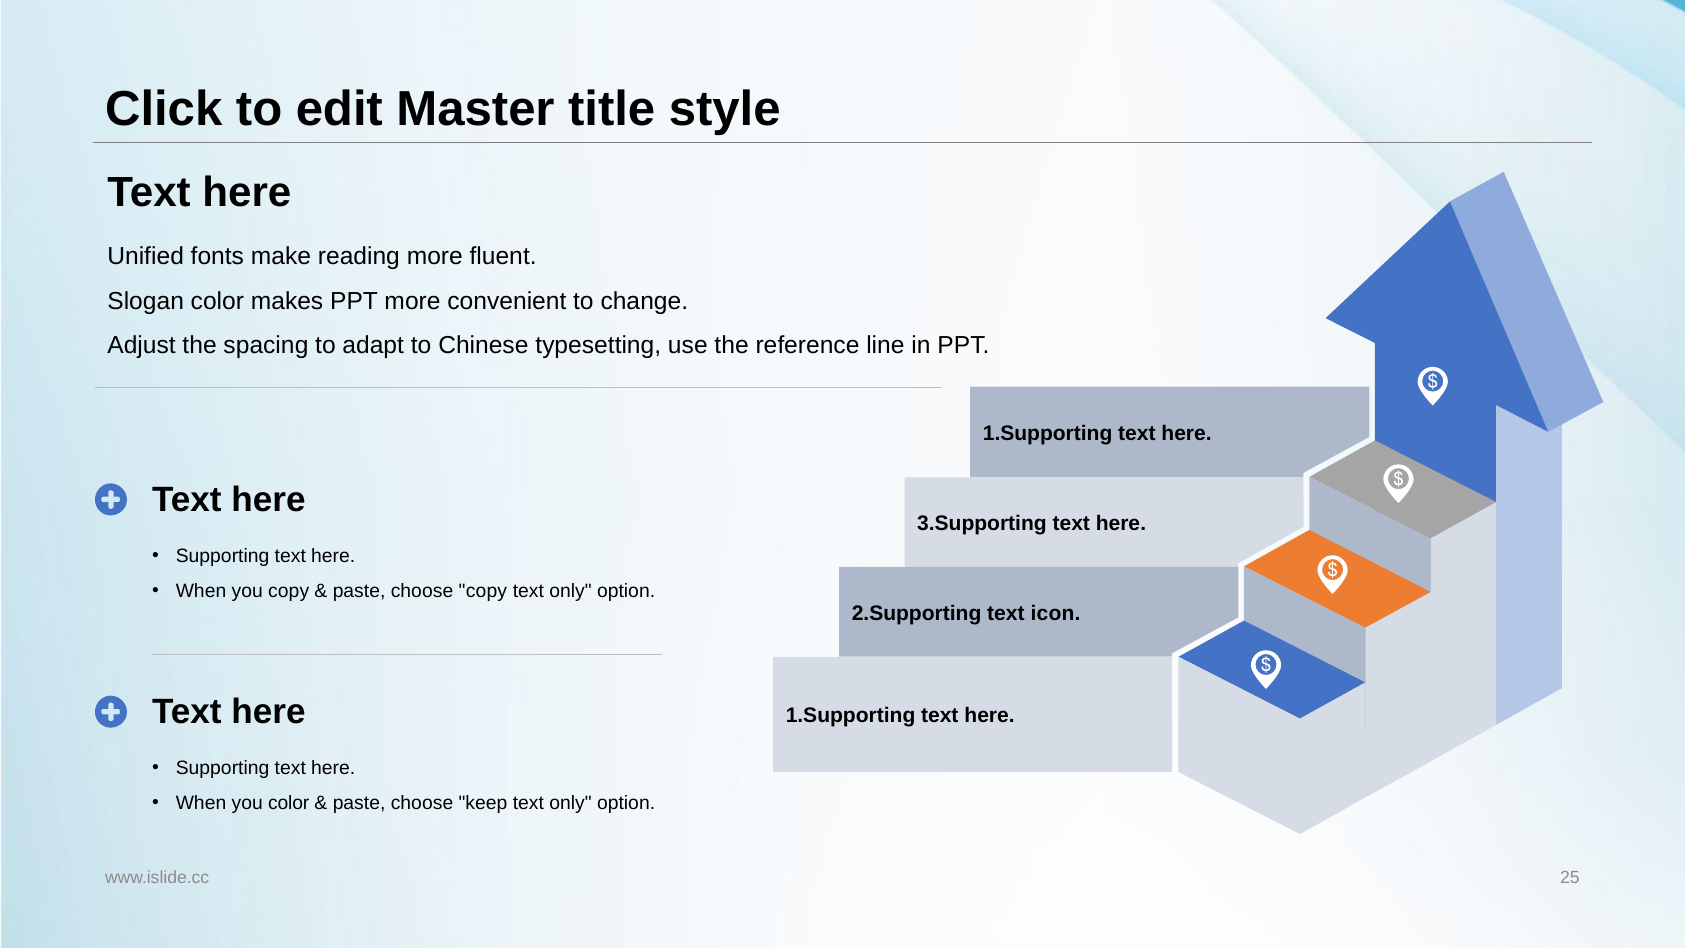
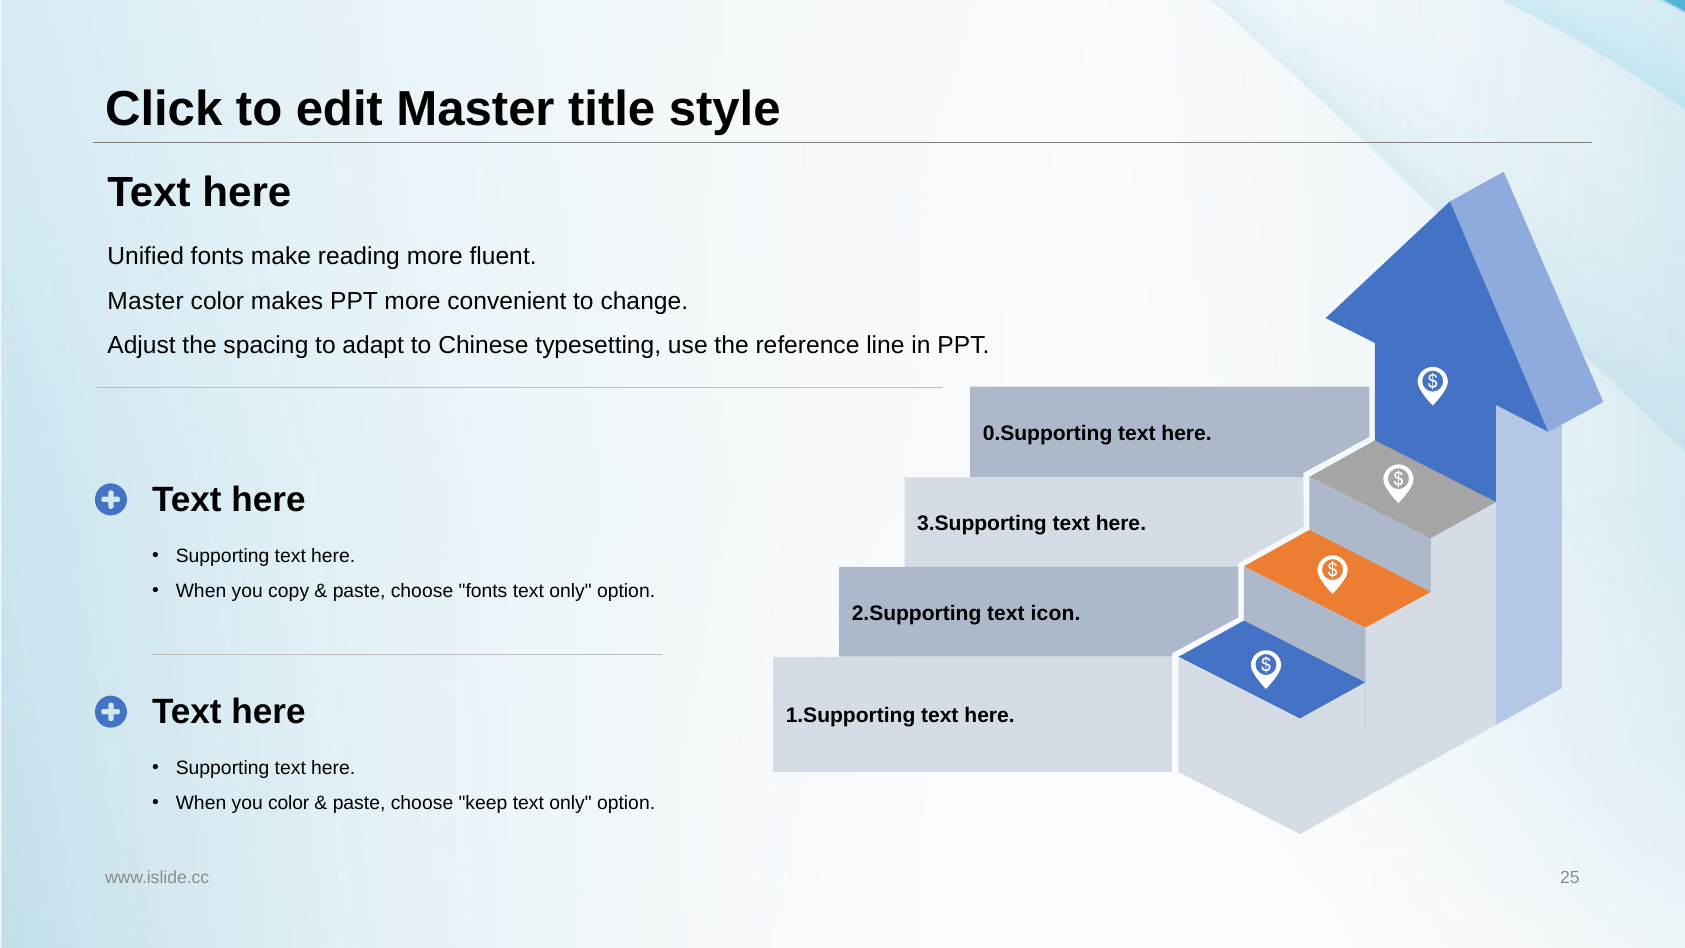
Slogan at (146, 301): Slogan -> Master
1.Supporting at (1048, 433): 1.Supporting -> 0.Supporting
choose copy: copy -> fonts
